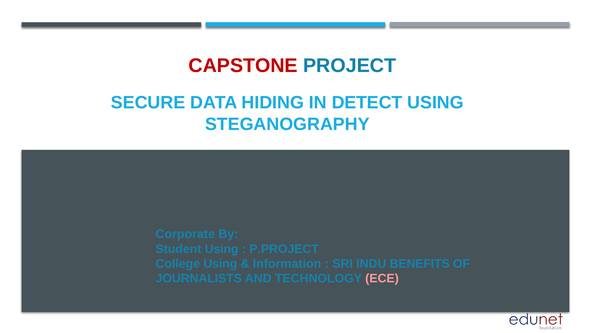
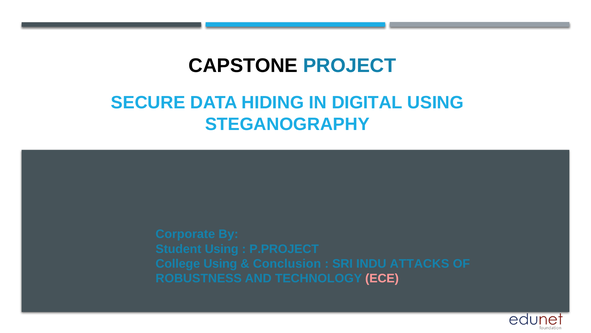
CAPSTONE colour: red -> black
DETECT: DETECT -> DIGITAL
Information: Information -> Conclusion
BENEFITS: BENEFITS -> ATTACKS
JOURNALISTS: JOURNALISTS -> ROBUSTNESS
